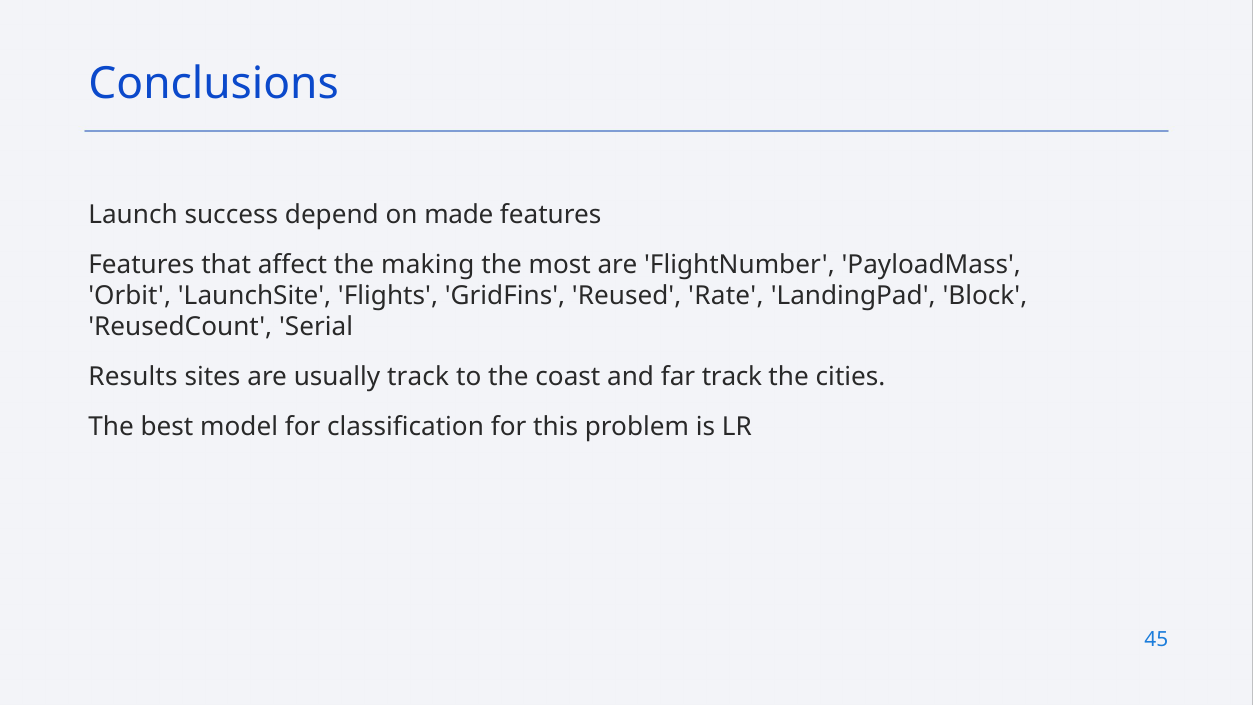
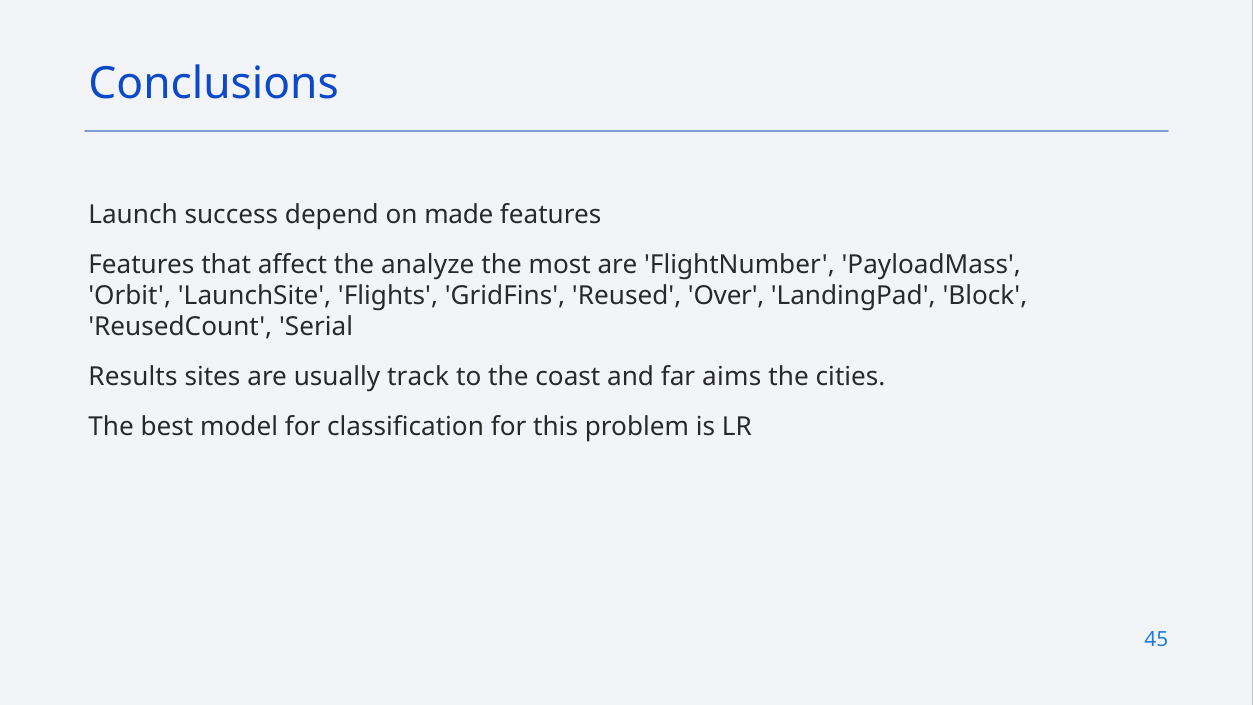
making: making -> analyze
Rate: Rate -> Over
far track: track -> aims
